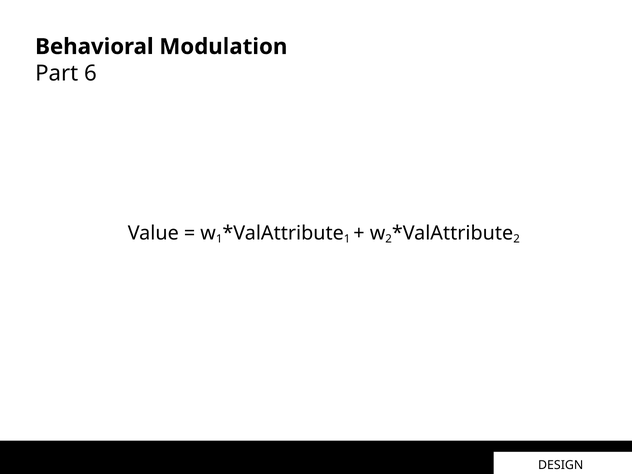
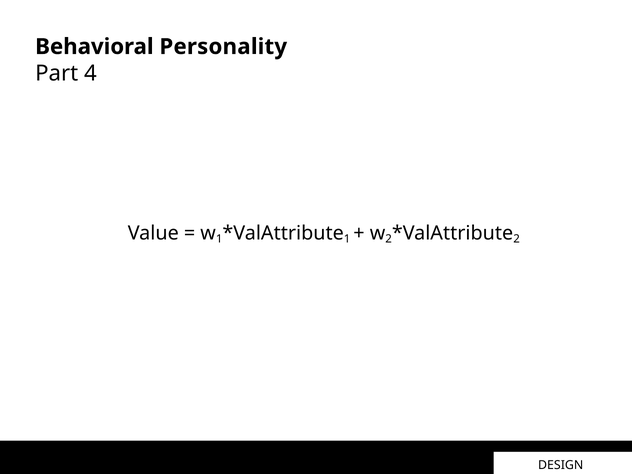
Modulation: Modulation -> Personality
6: 6 -> 4
